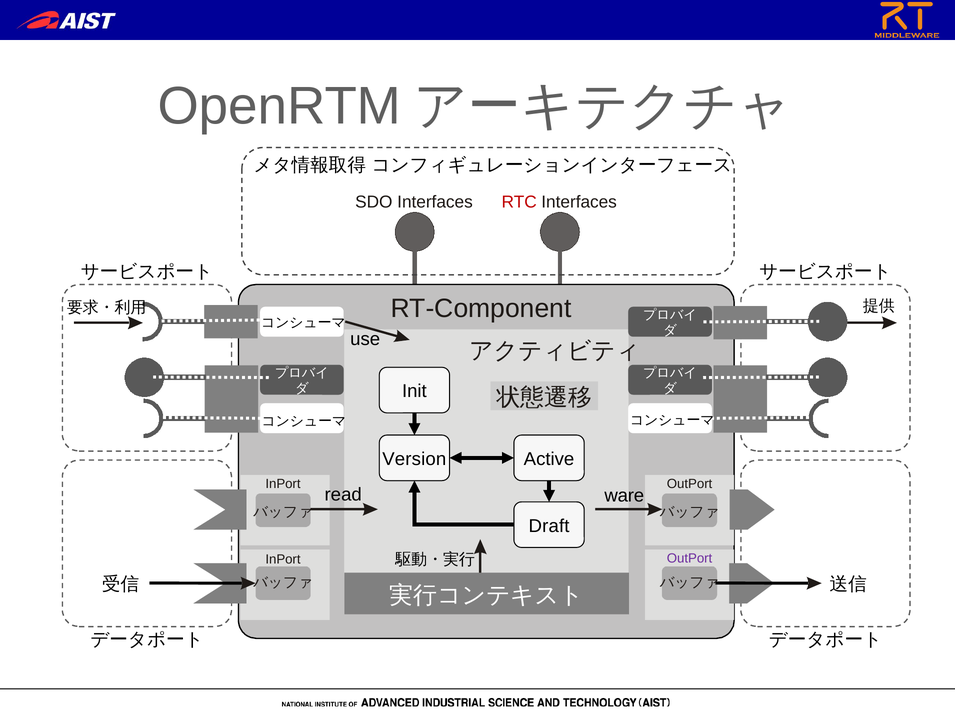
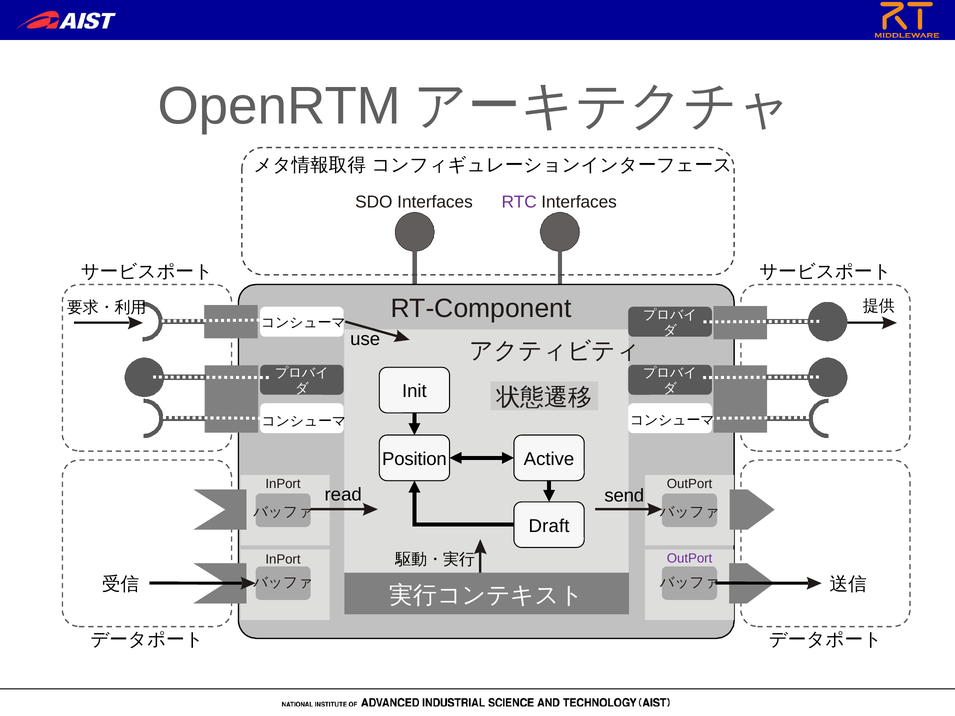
RTC colour: red -> purple
Version: Version -> Position
ware: ware -> send
